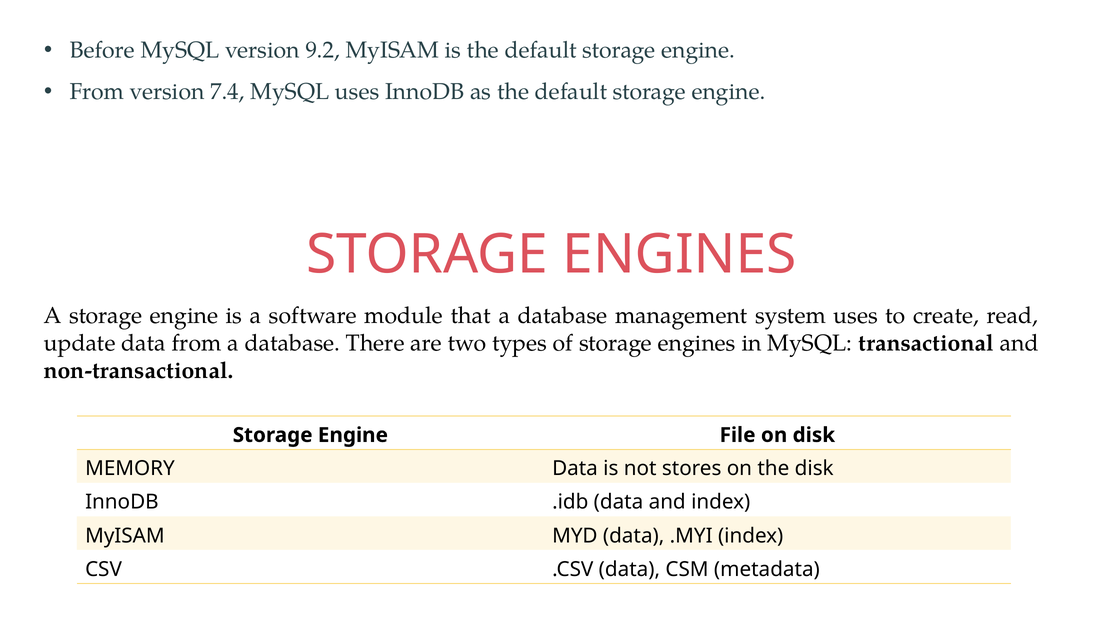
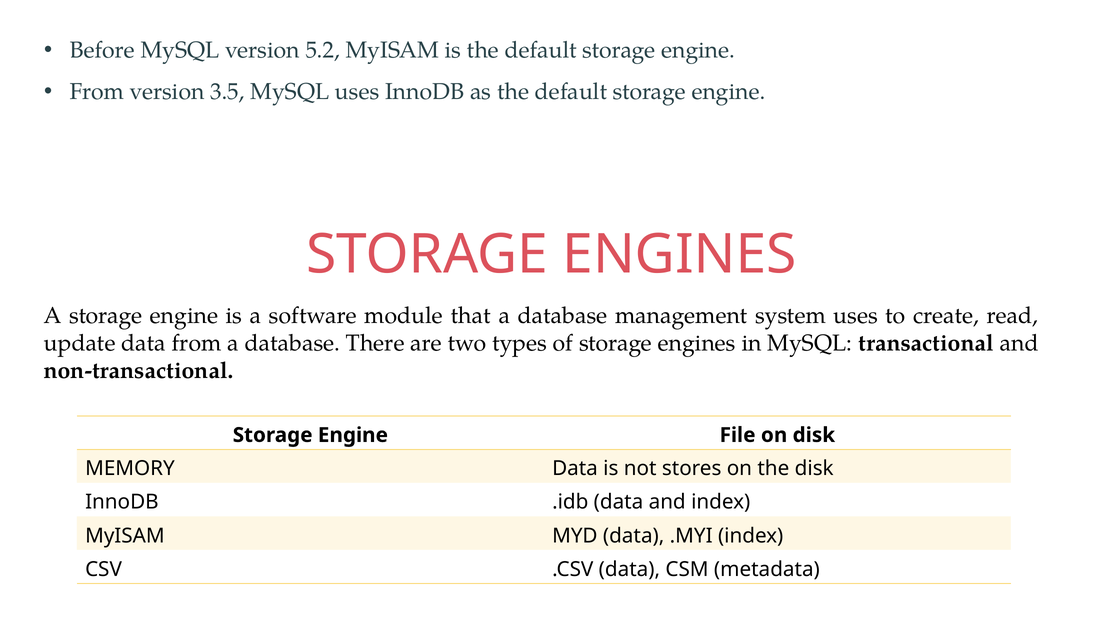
9.2: 9.2 -> 5.2
7.4: 7.4 -> 3.5
